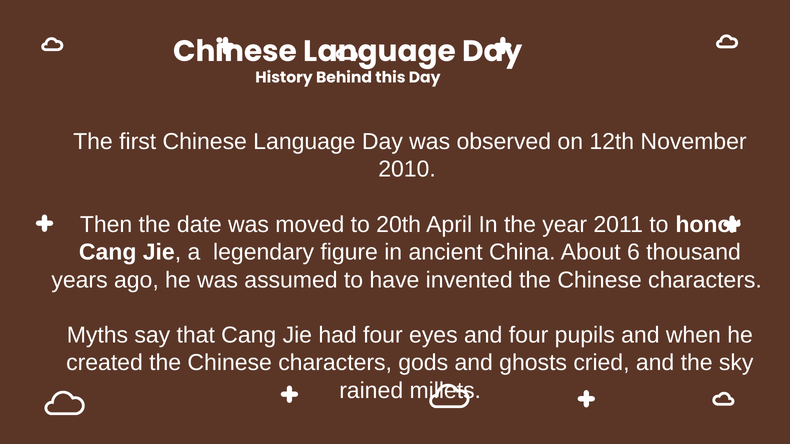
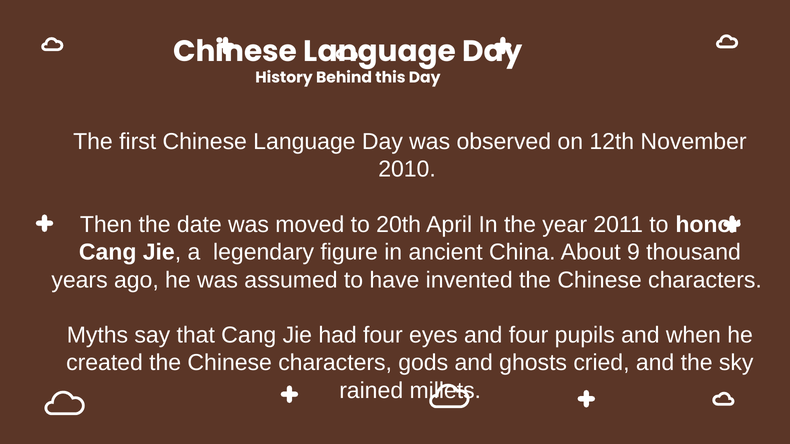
6: 6 -> 9
